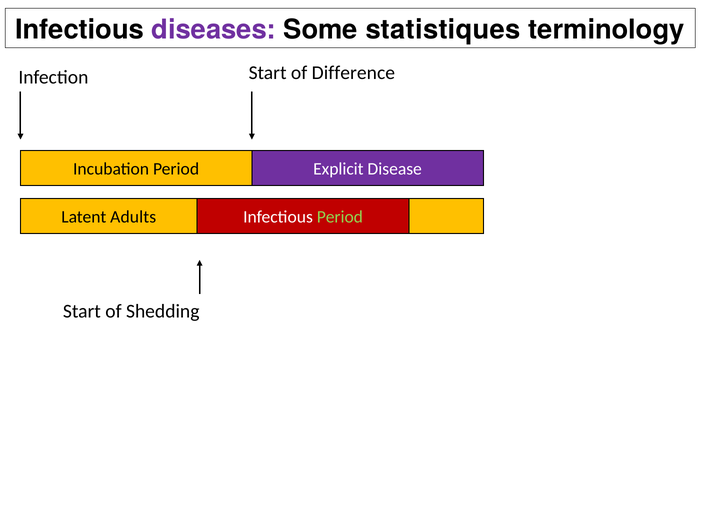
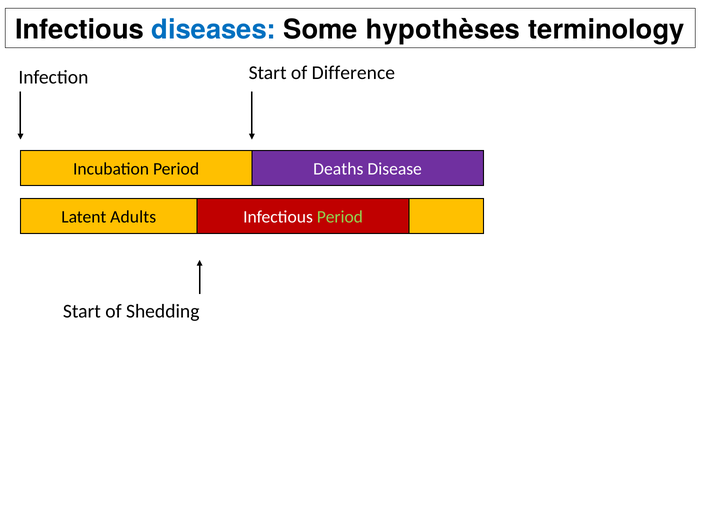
diseases colour: purple -> blue
statistiques: statistiques -> hypothèses
Explicit: Explicit -> Deaths
